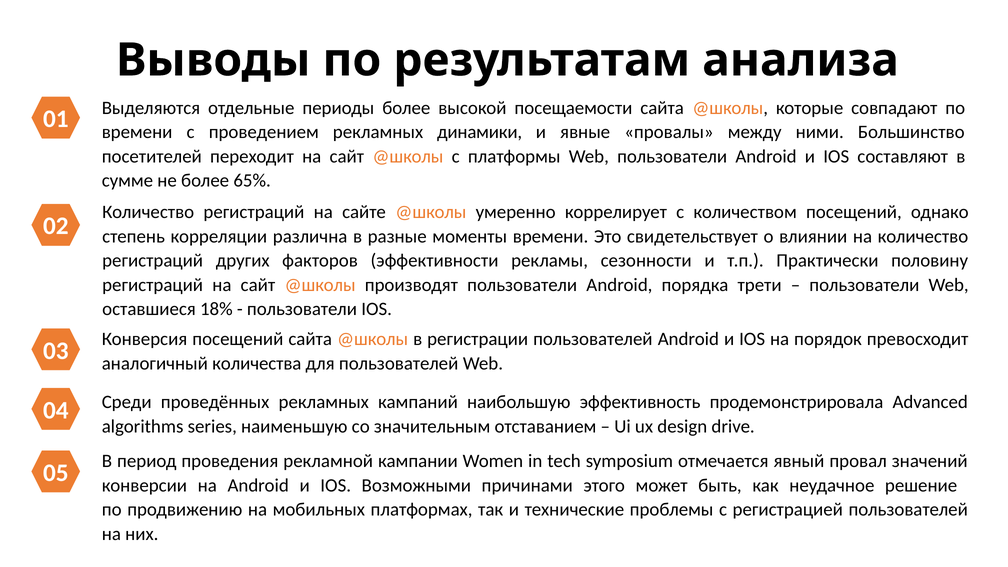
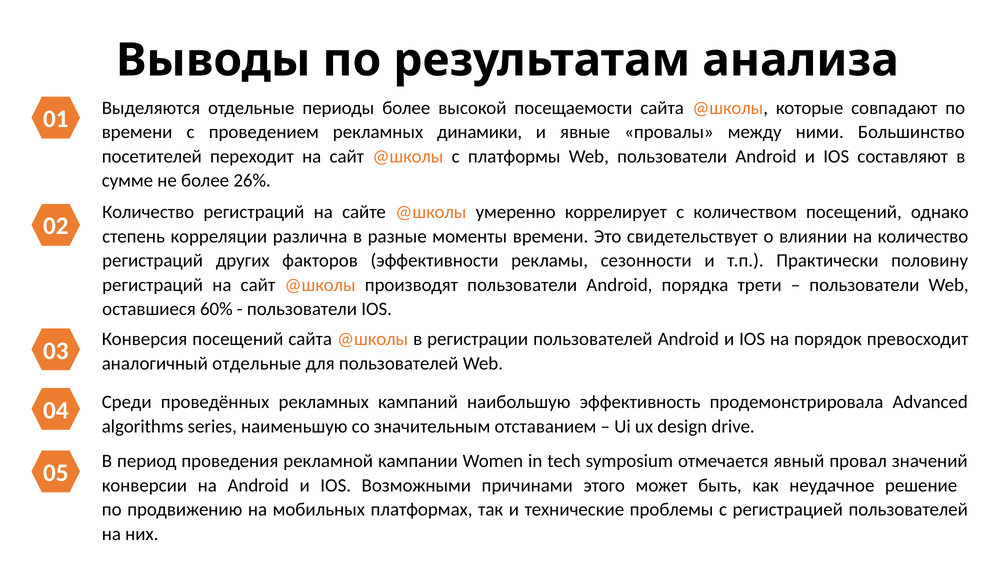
65%: 65% -> 26%
18%: 18% -> 60%
аналогичный количества: количества -> отдельные
